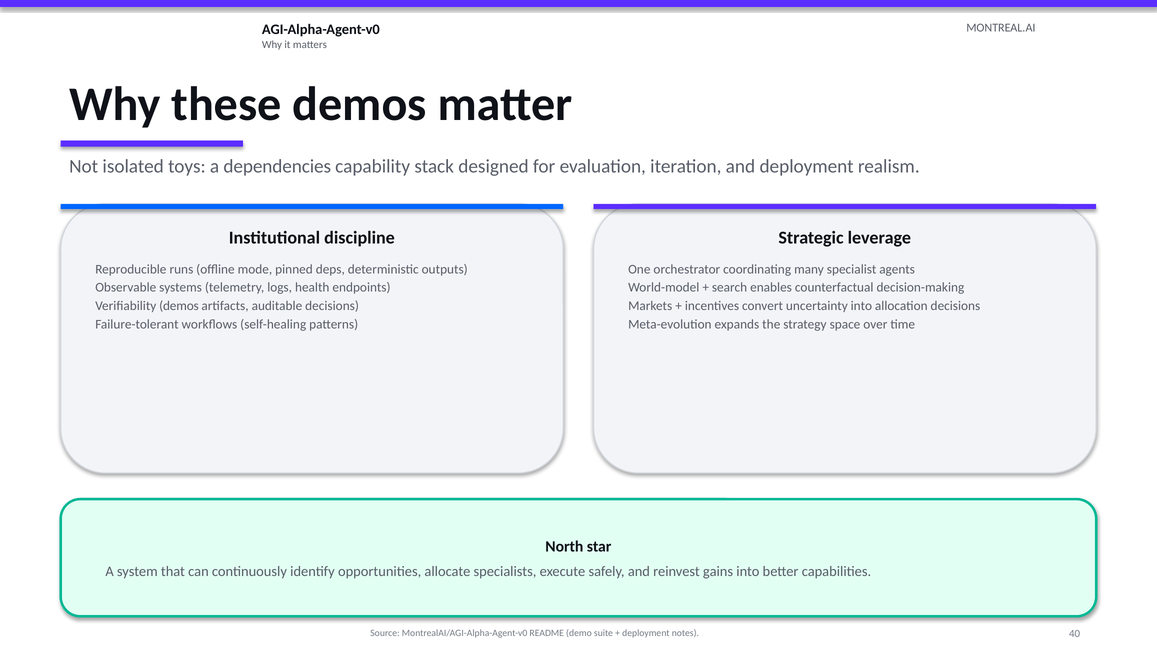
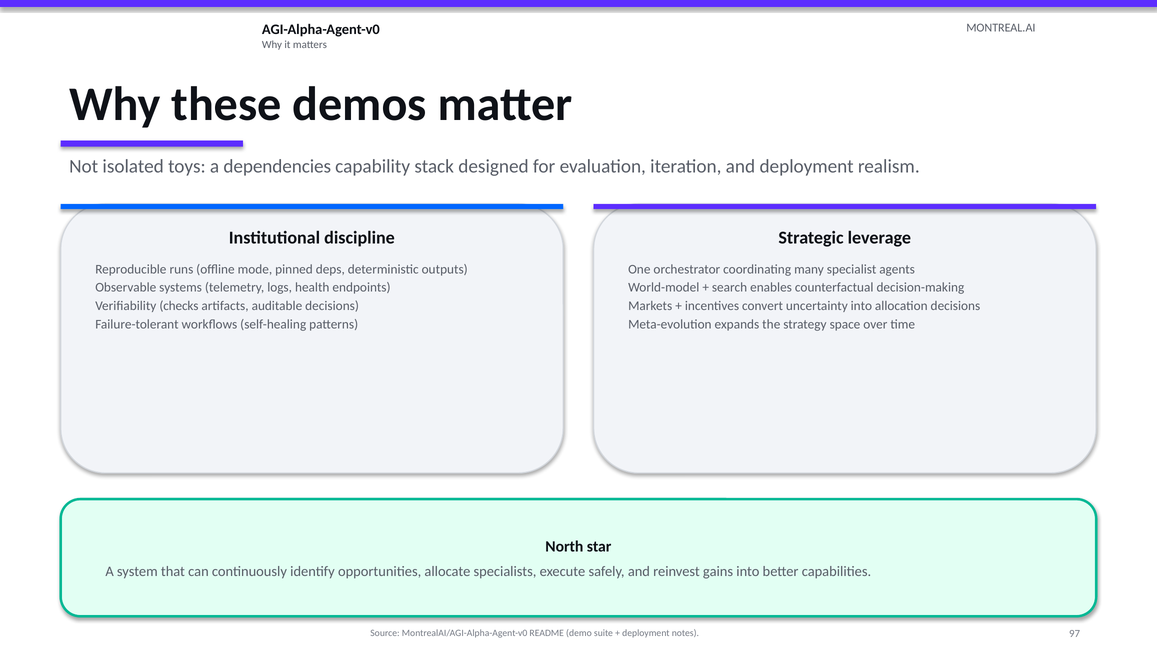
Verifiability demos: demos -> checks
40: 40 -> 97
